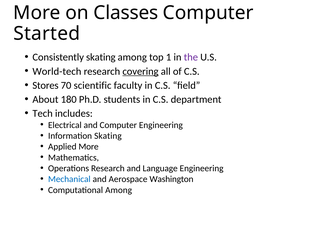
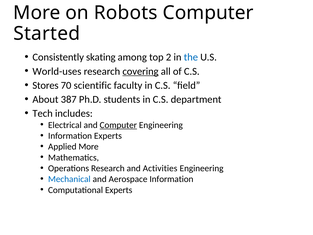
Classes: Classes -> Robots
1: 1 -> 2
the colour: purple -> blue
World-tech: World-tech -> World-uses
180: 180 -> 387
Computer at (118, 125) underline: none -> present
Information Skating: Skating -> Experts
Language: Language -> Activities
Aerospace Washington: Washington -> Information
Computational Among: Among -> Experts
